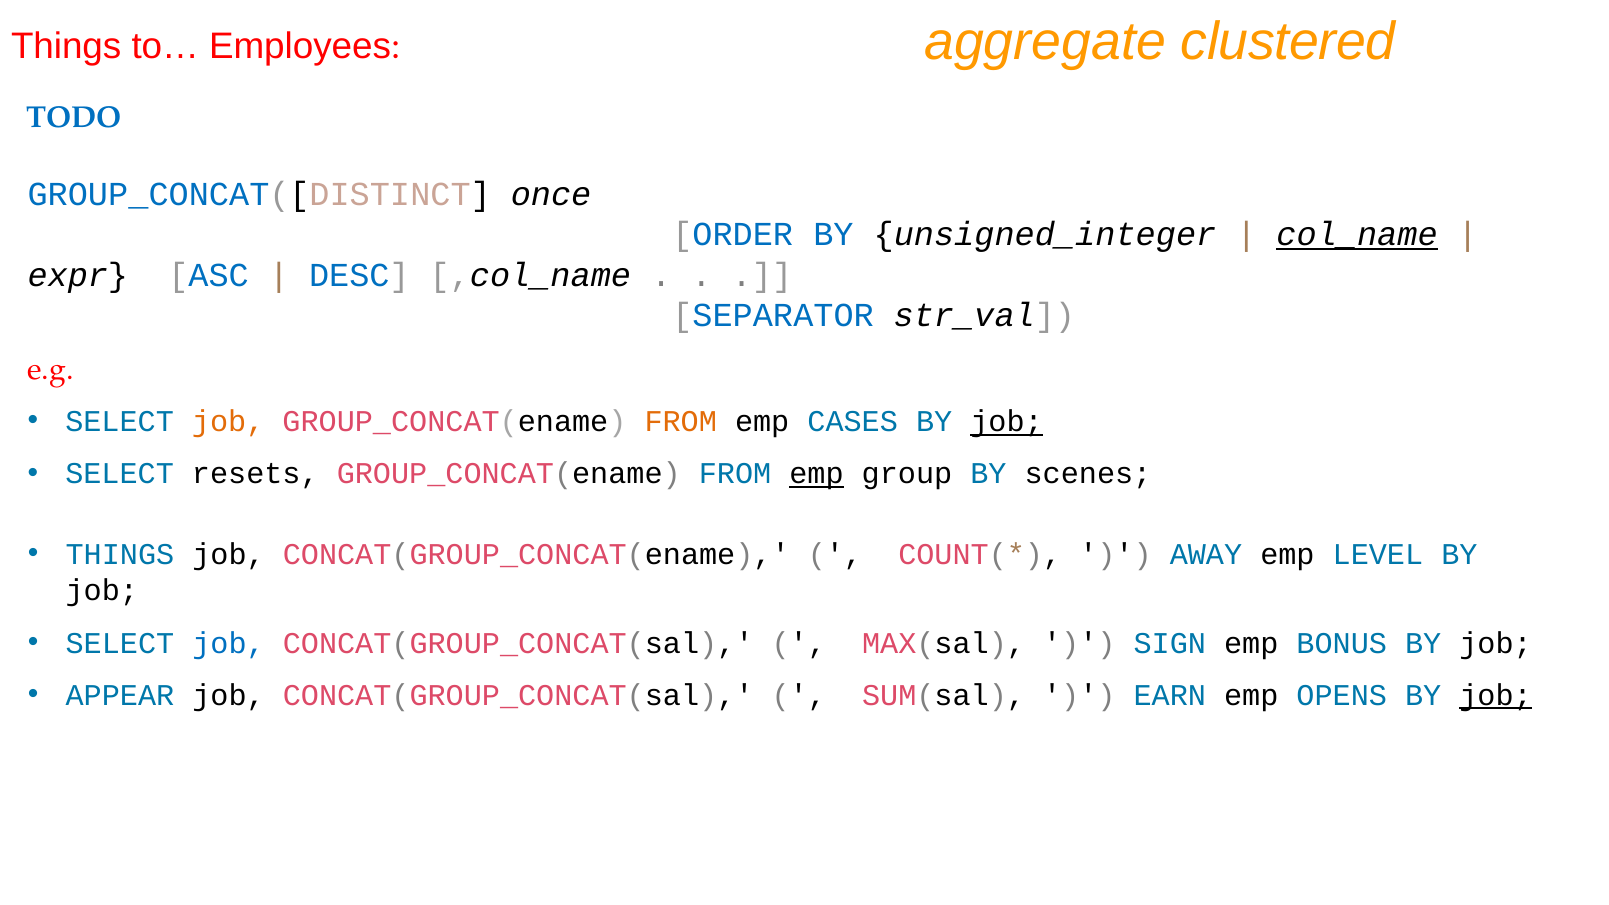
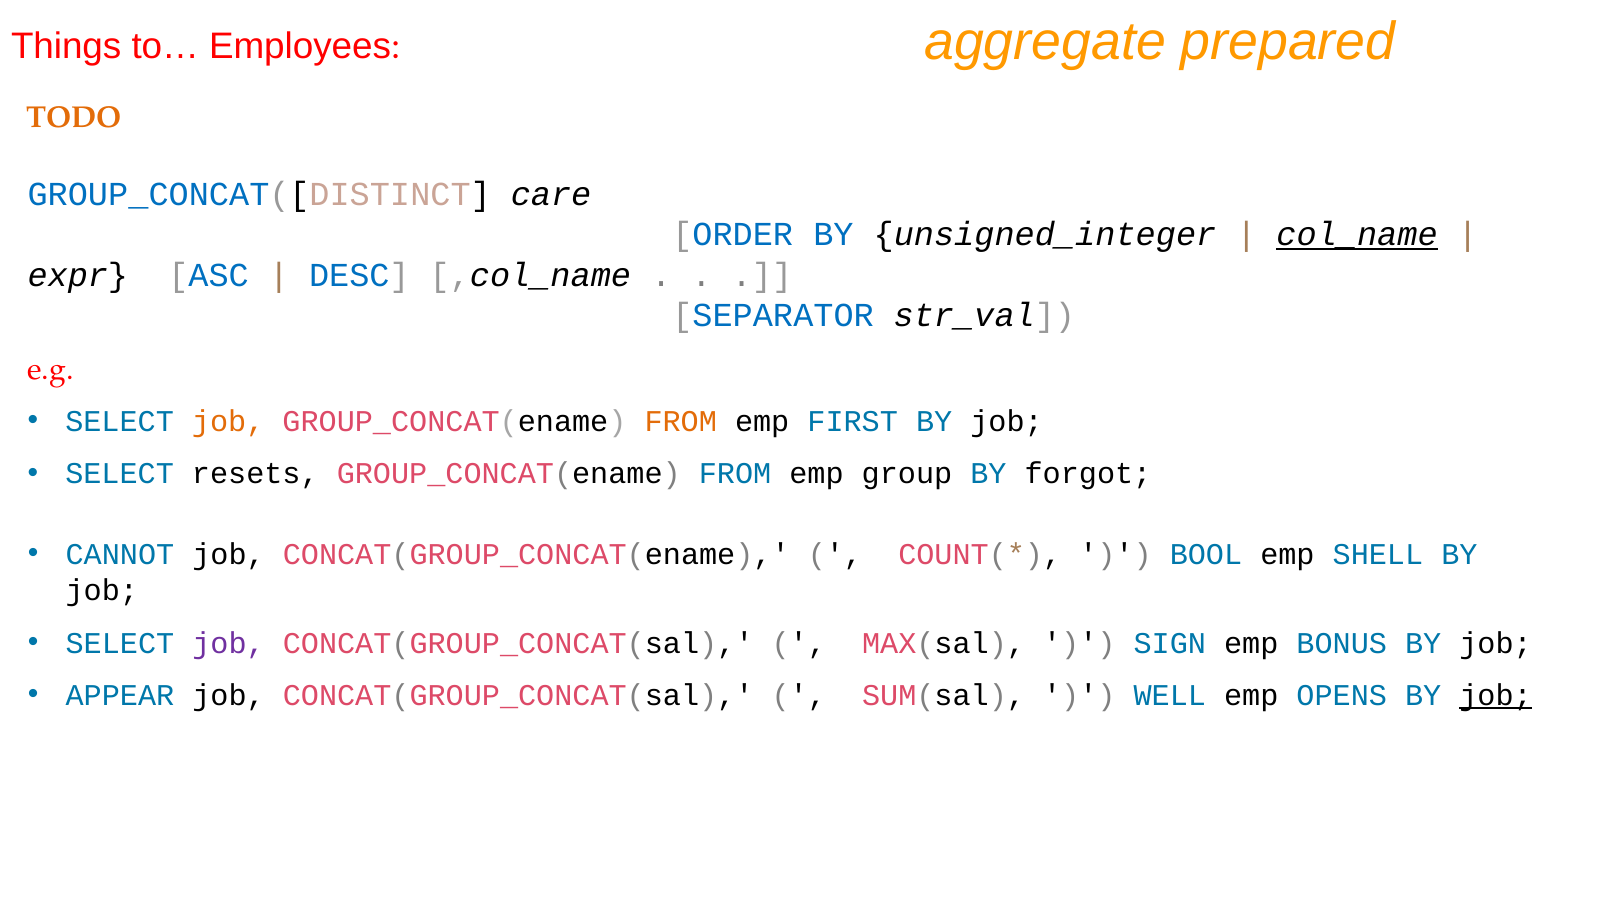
clustered: clustered -> prepared
TODO colour: blue -> orange
once: once -> care
CASES: CASES -> FIRST
job at (1007, 422) underline: present -> none
emp at (816, 474) underline: present -> none
scenes: scenes -> forgot
THINGS at (120, 555): THINGS -> CANNOT
AWAY: AWAY -> BOOL
LEVEL: LEVEL -> SHELL
job at (229, 643) colour: blue -> purple
EARN: EARN -> WELL
